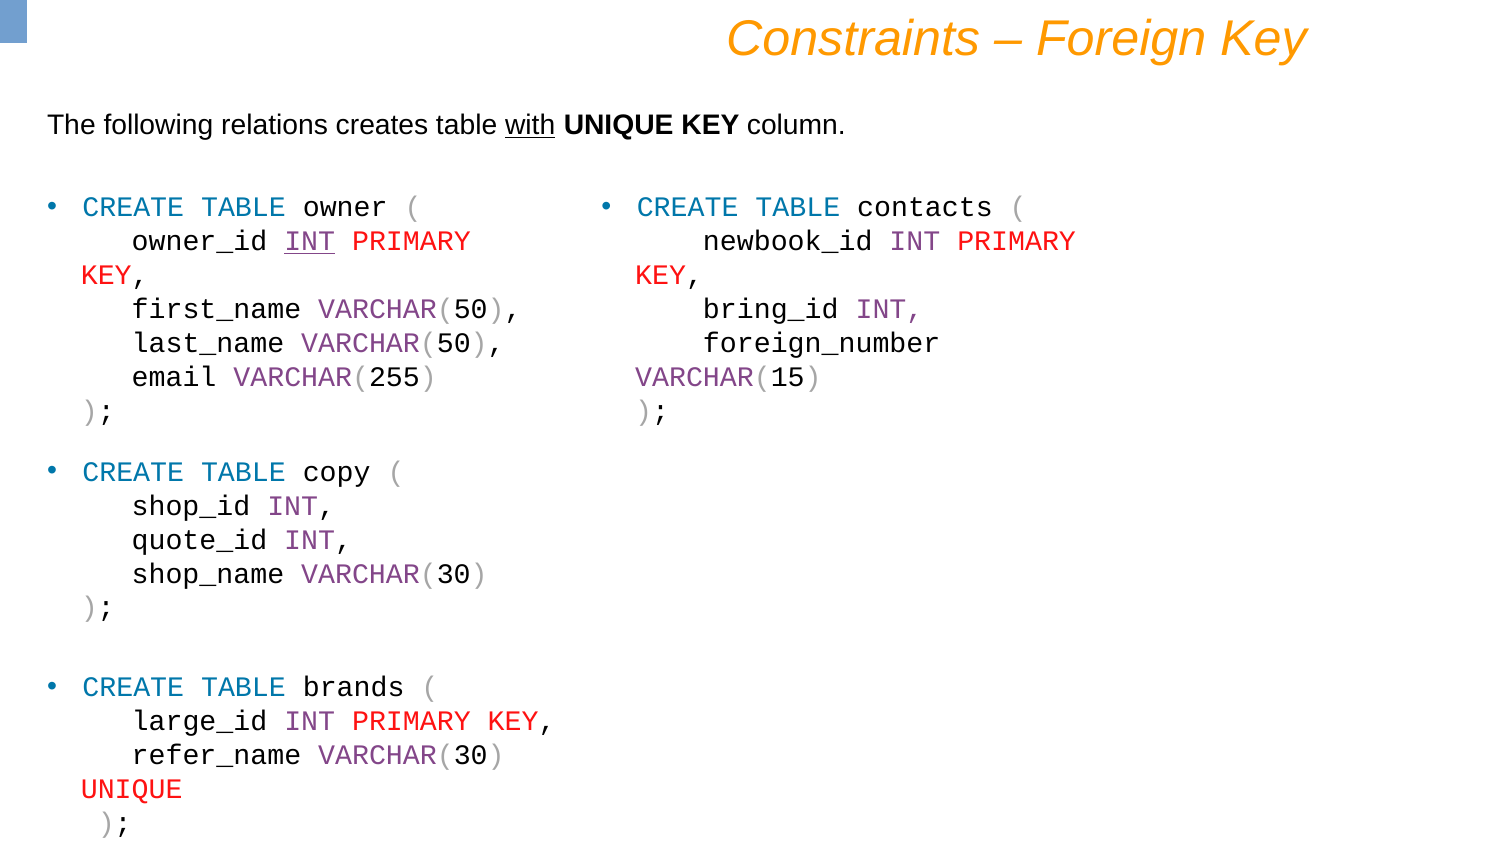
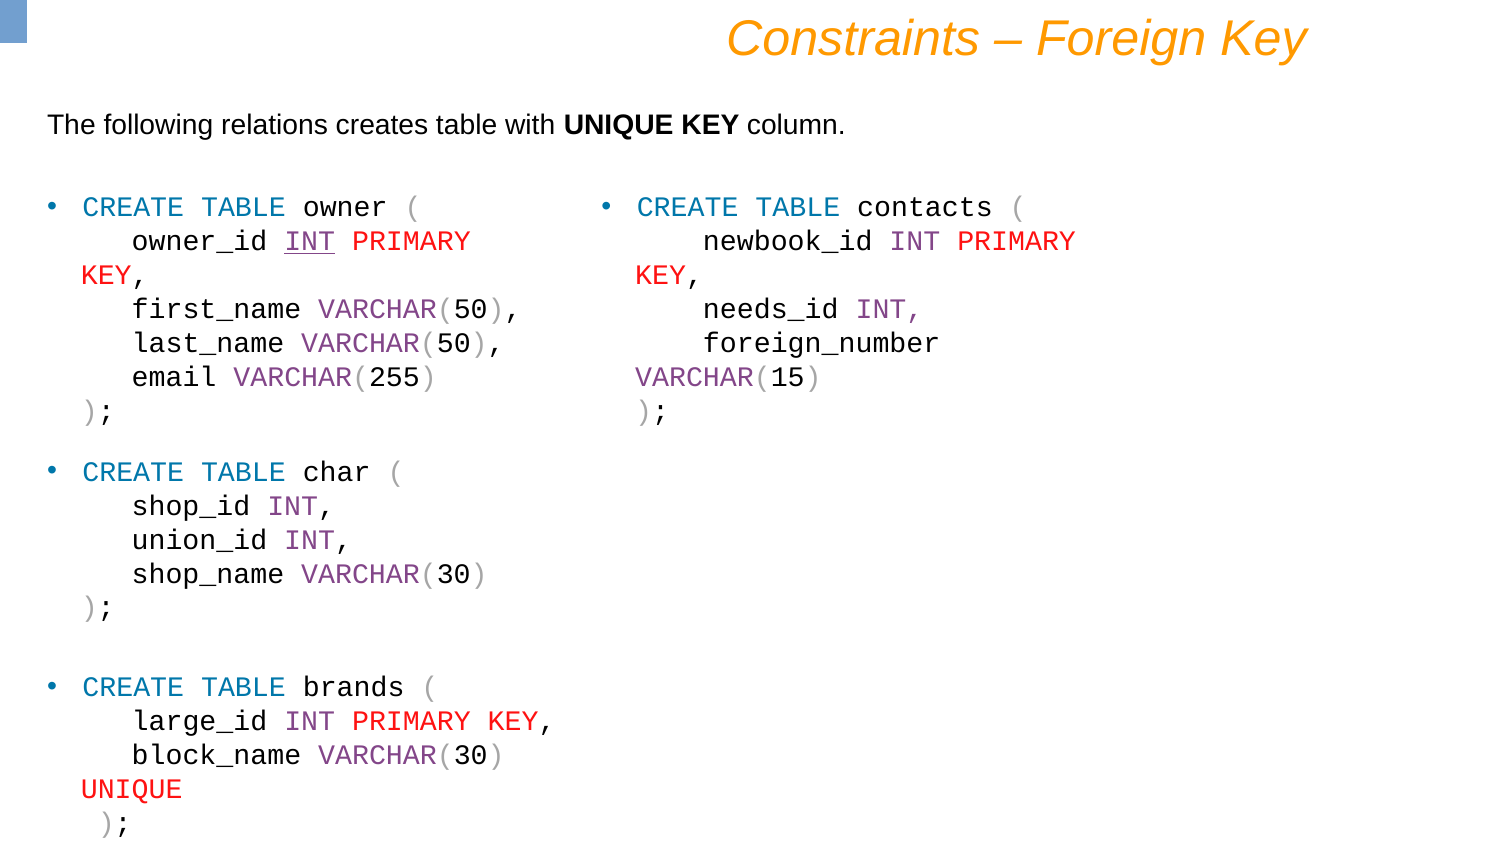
with underline: present -> none
bring_id: bring_id -> needs_id
copy: copy -> char
quote_id: quote_id -> union_id
refer_name: refer_name -> block_name
